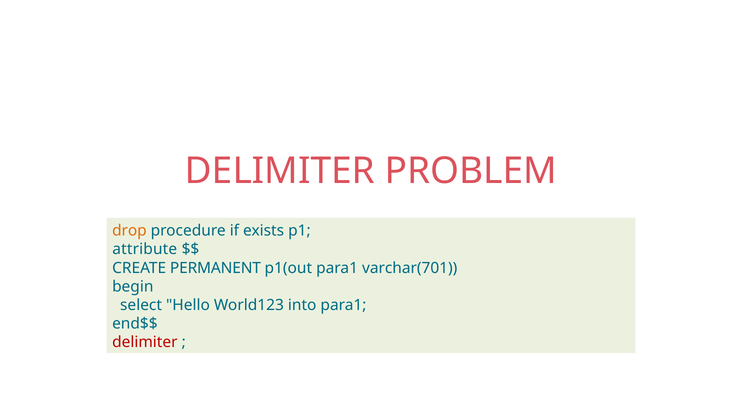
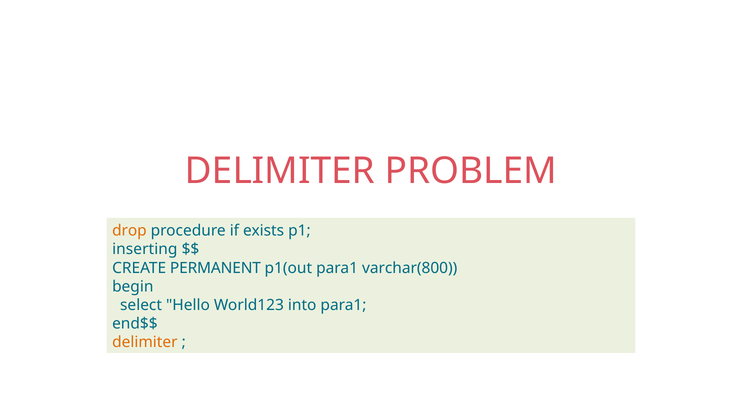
attribute: attribute -> inserting
varchar(701: varchar(701 -> varchar(800
delimiter at (145, 342) colour: red -> orange
